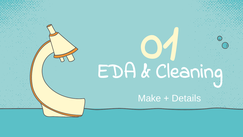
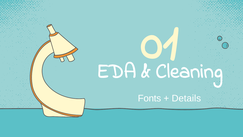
Make: Make -> Fonts
